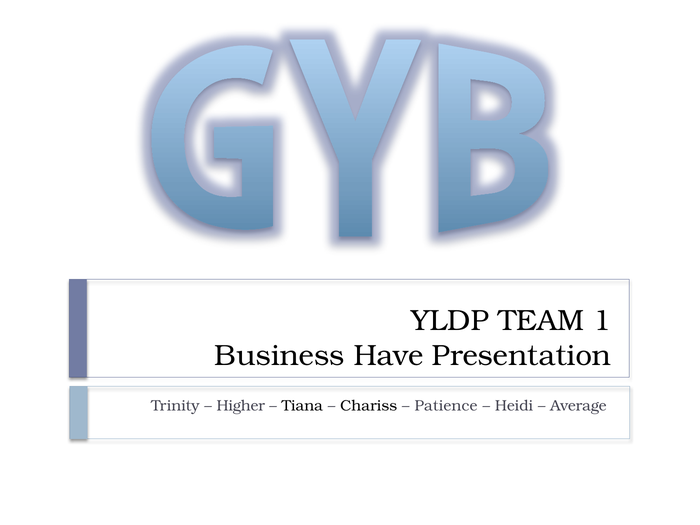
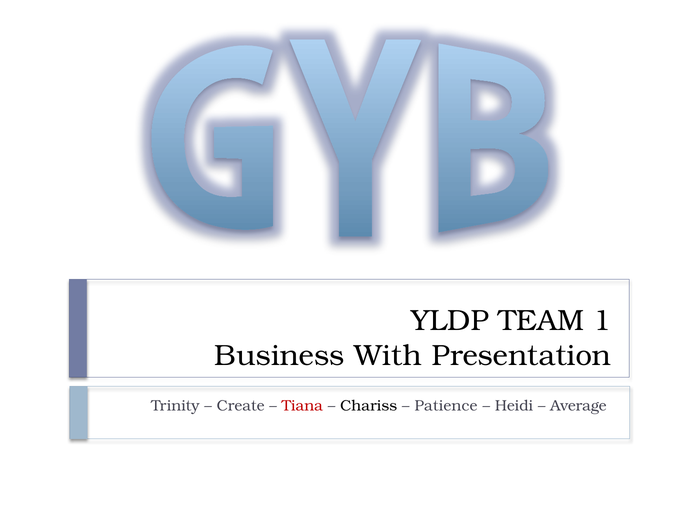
Have: Have -> With
Higher: Higher -> Create
Tiana colour: black -> red
